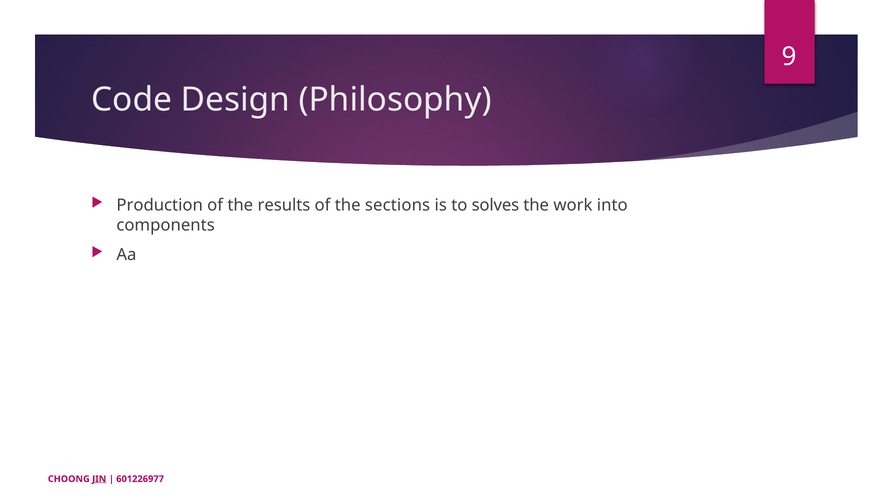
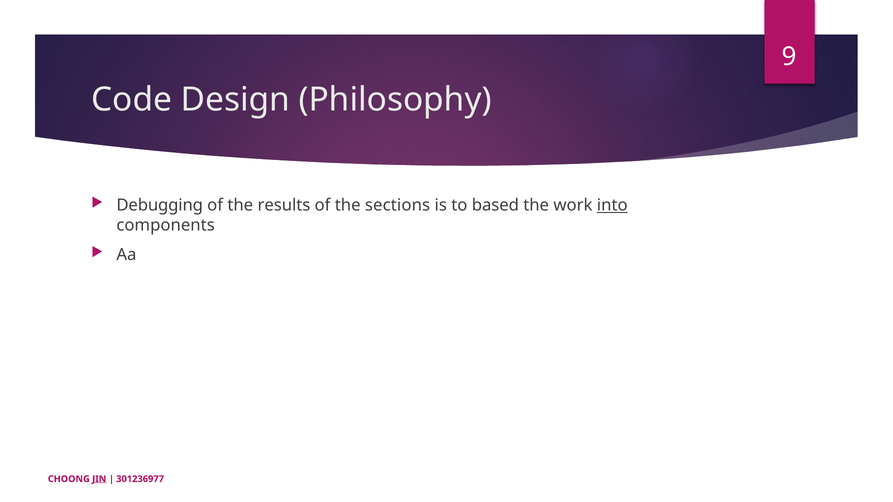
Production: Production -> Debugging
solves: solves -> based
into underline: none -> present
601226977: 601226977 -> 301236977
